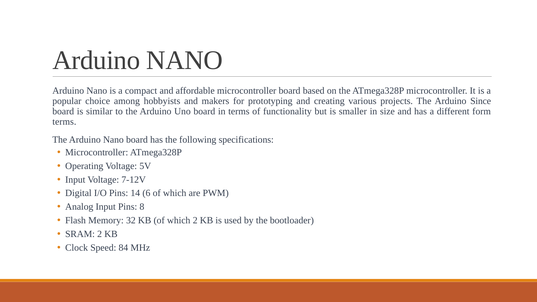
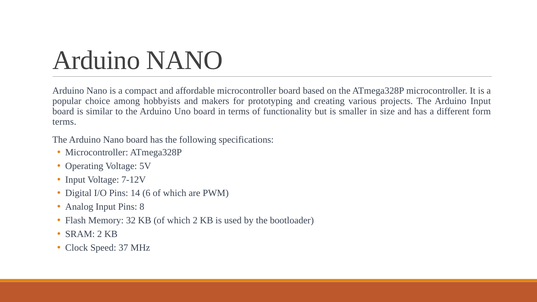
Arduino Since: Since -> Input
84: 84 -> 37
